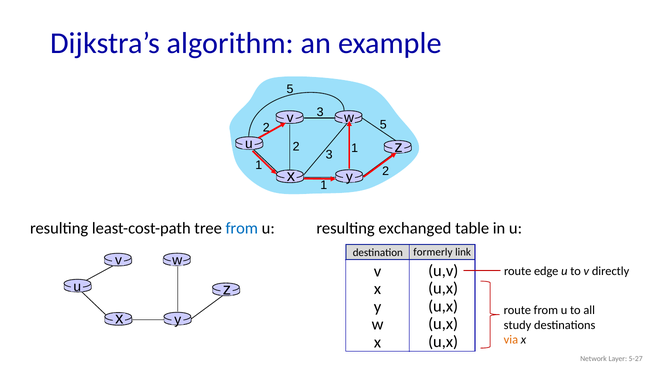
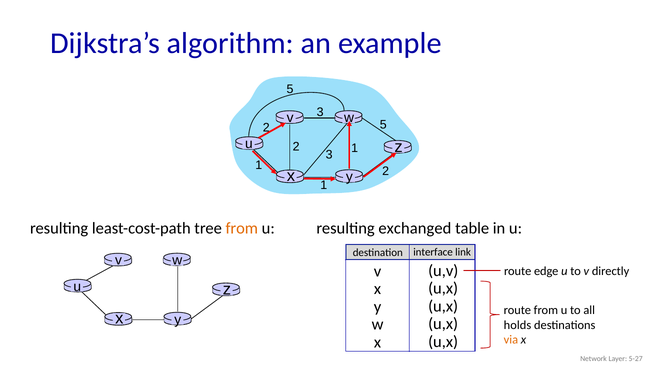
from at (242, 229) colour: blue -> orange
formerly: formerly -> interface
study: study -> holds
